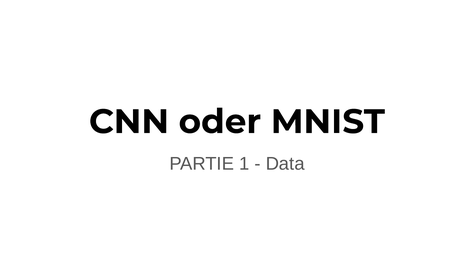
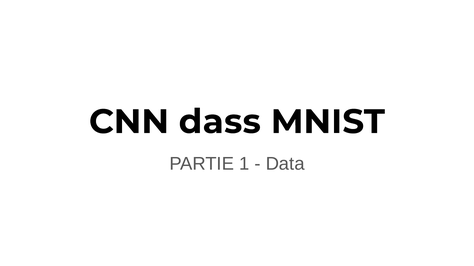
oder: oder -> dass
